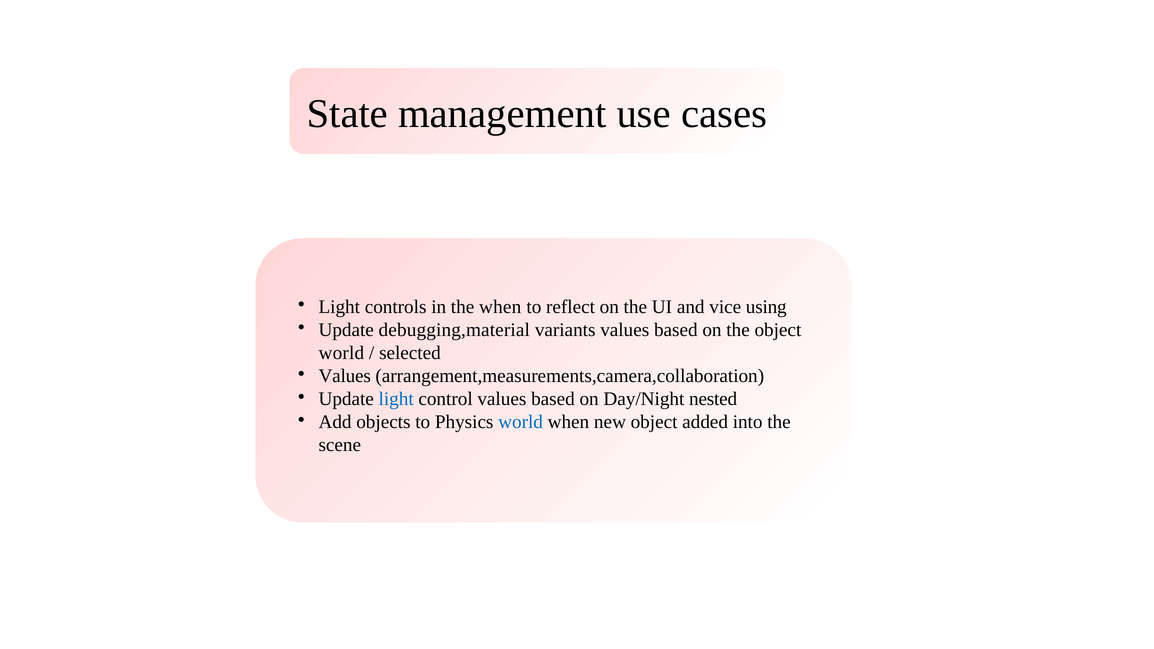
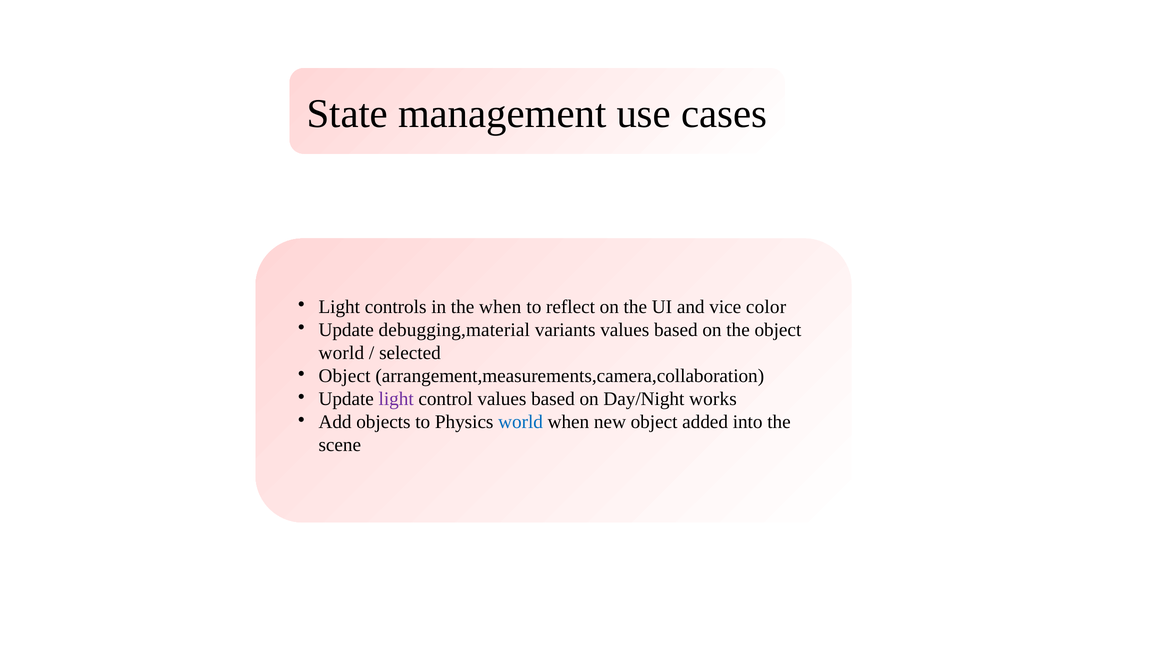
using: using -> color
Values at (345, 376): Values -> Object
light at (396, 399) colour: blue -> purple
nested: nested -> works
